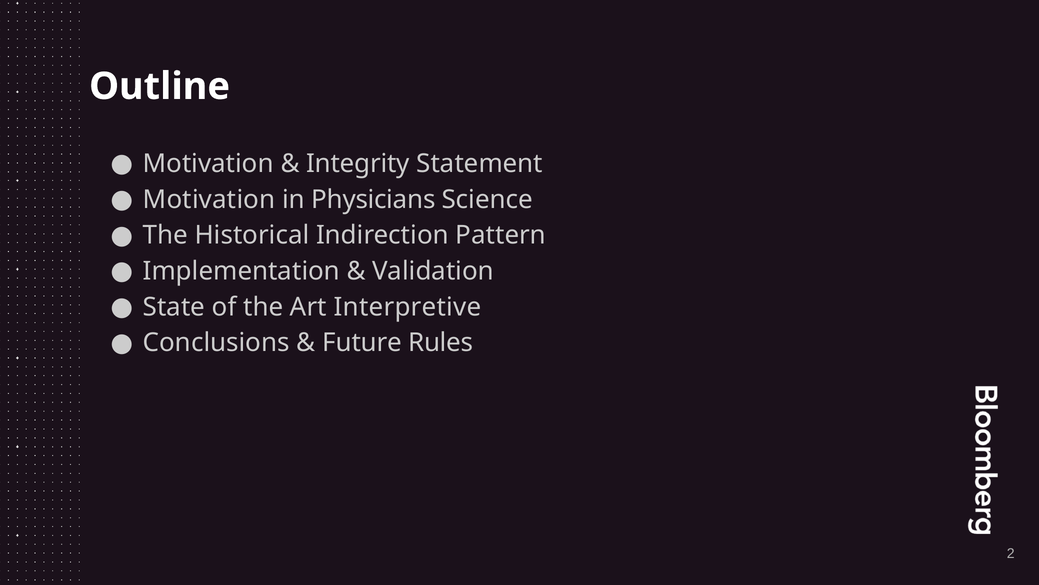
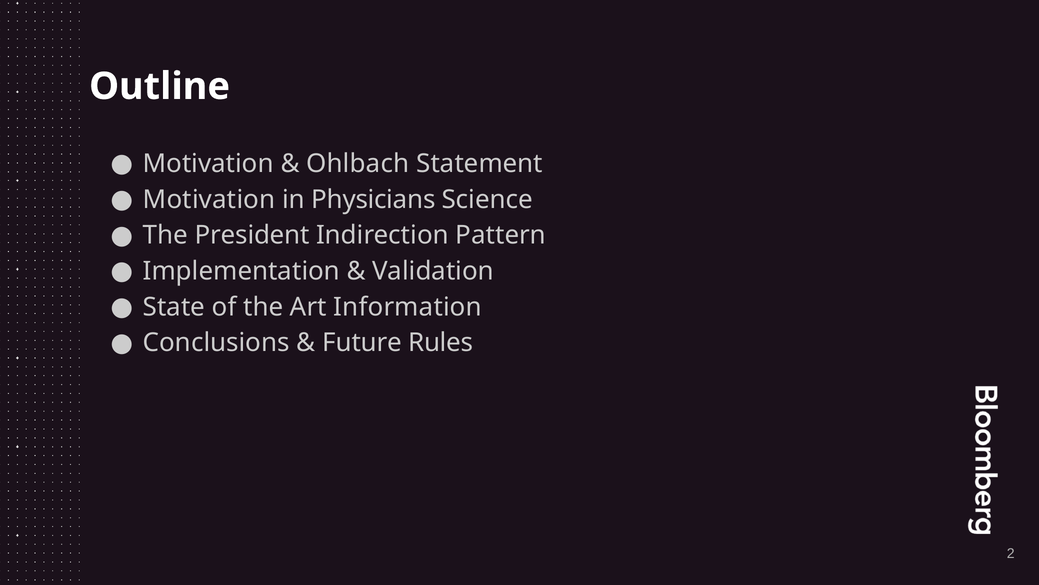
Integrity: Integrity -> Ohlbach
Historical: Historical -> President
Interpretive: Interpretive -> Information
